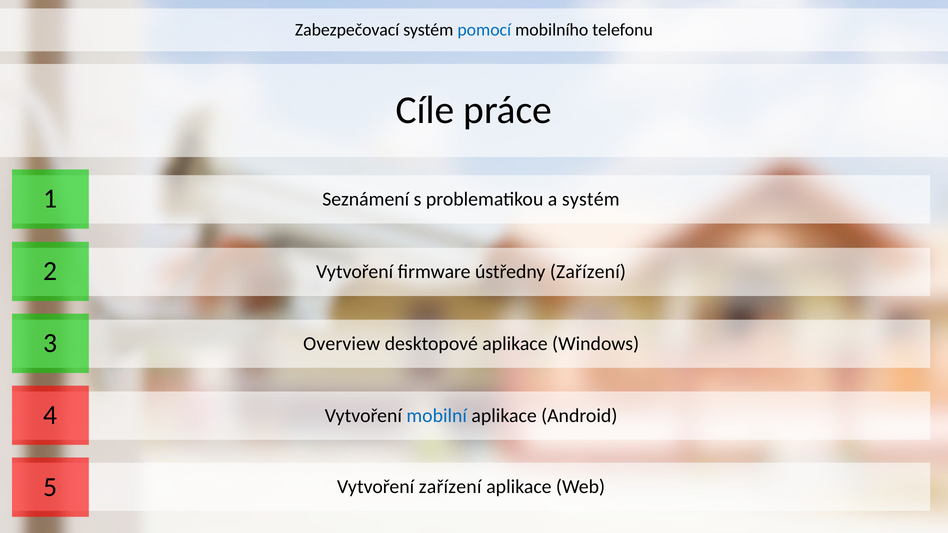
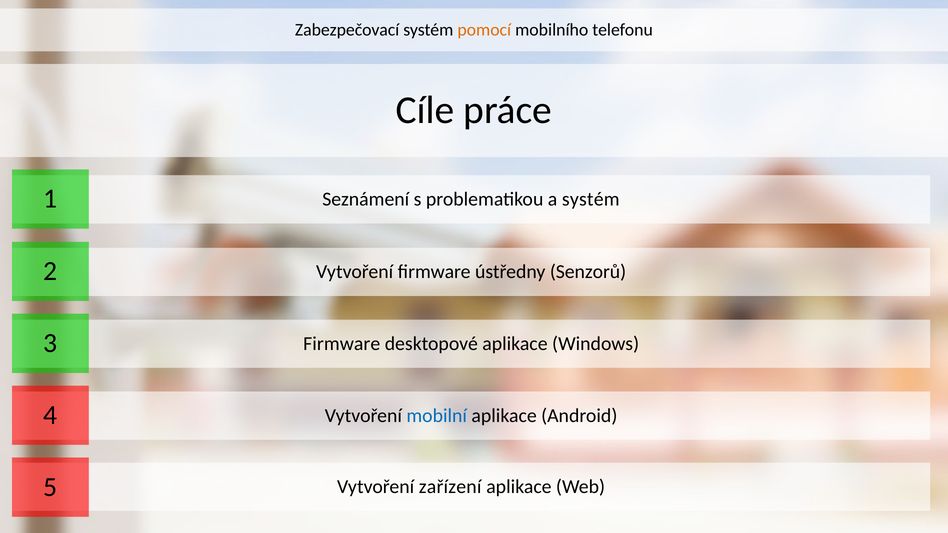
pomocí colour: blue -> orange
ústředny Zařízení: Zařízení -> Senzorů
Overview at (342, 344): Overview -> Firmware
